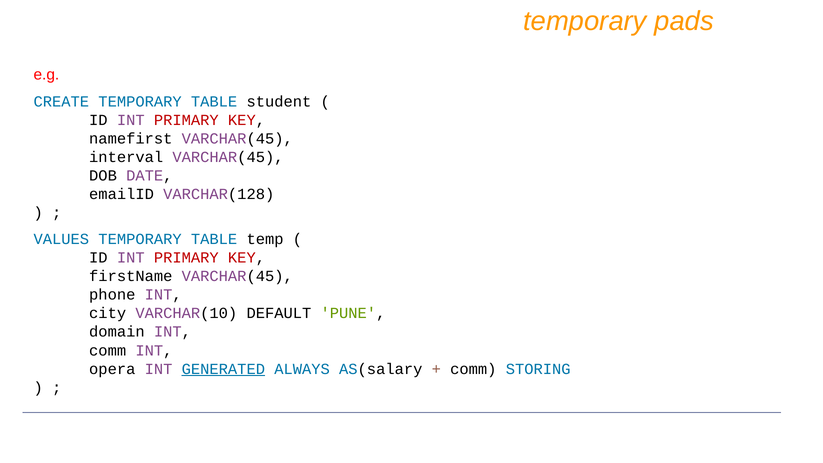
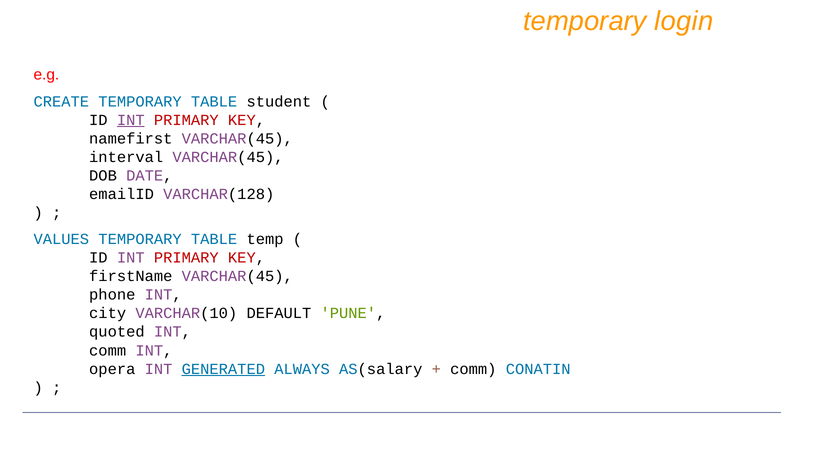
pads: pads -> login
INT at (131, 120) underline: none -> present
domain: domain -> quoted
STORING: STORING -> CONATIN
